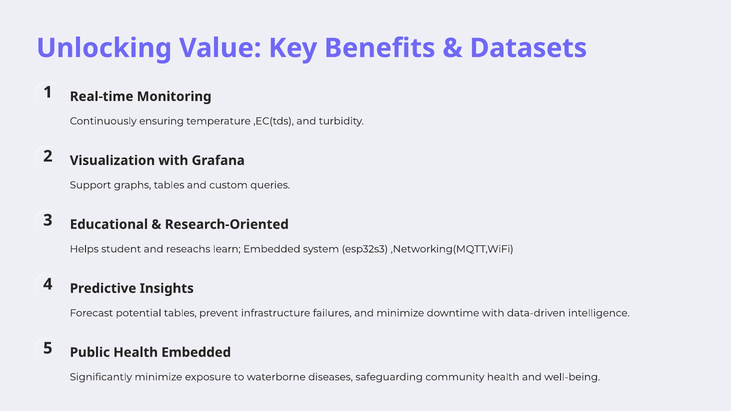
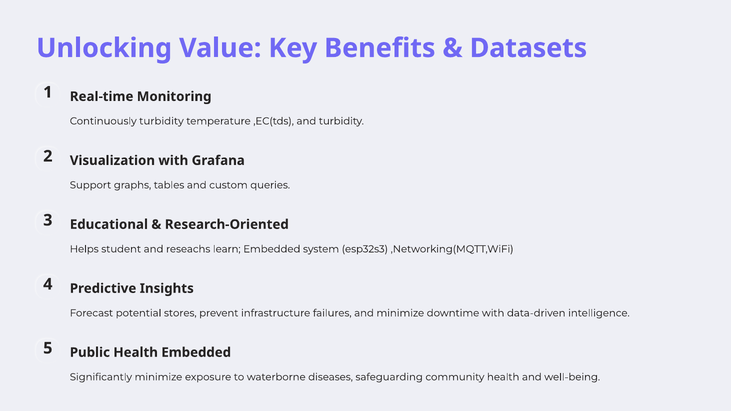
Continuously ensuring: ensuring -> turbidity
potential tables: tables -> stores
